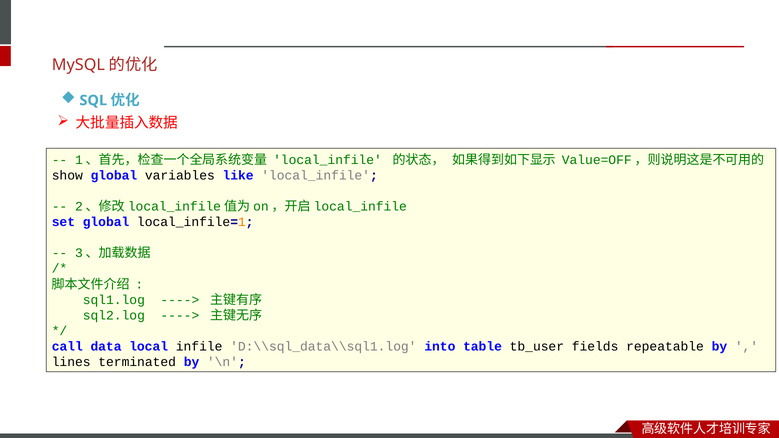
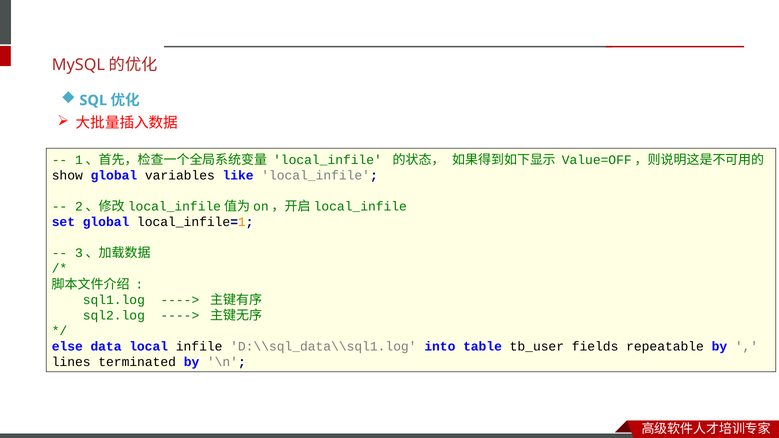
call: call -> else
